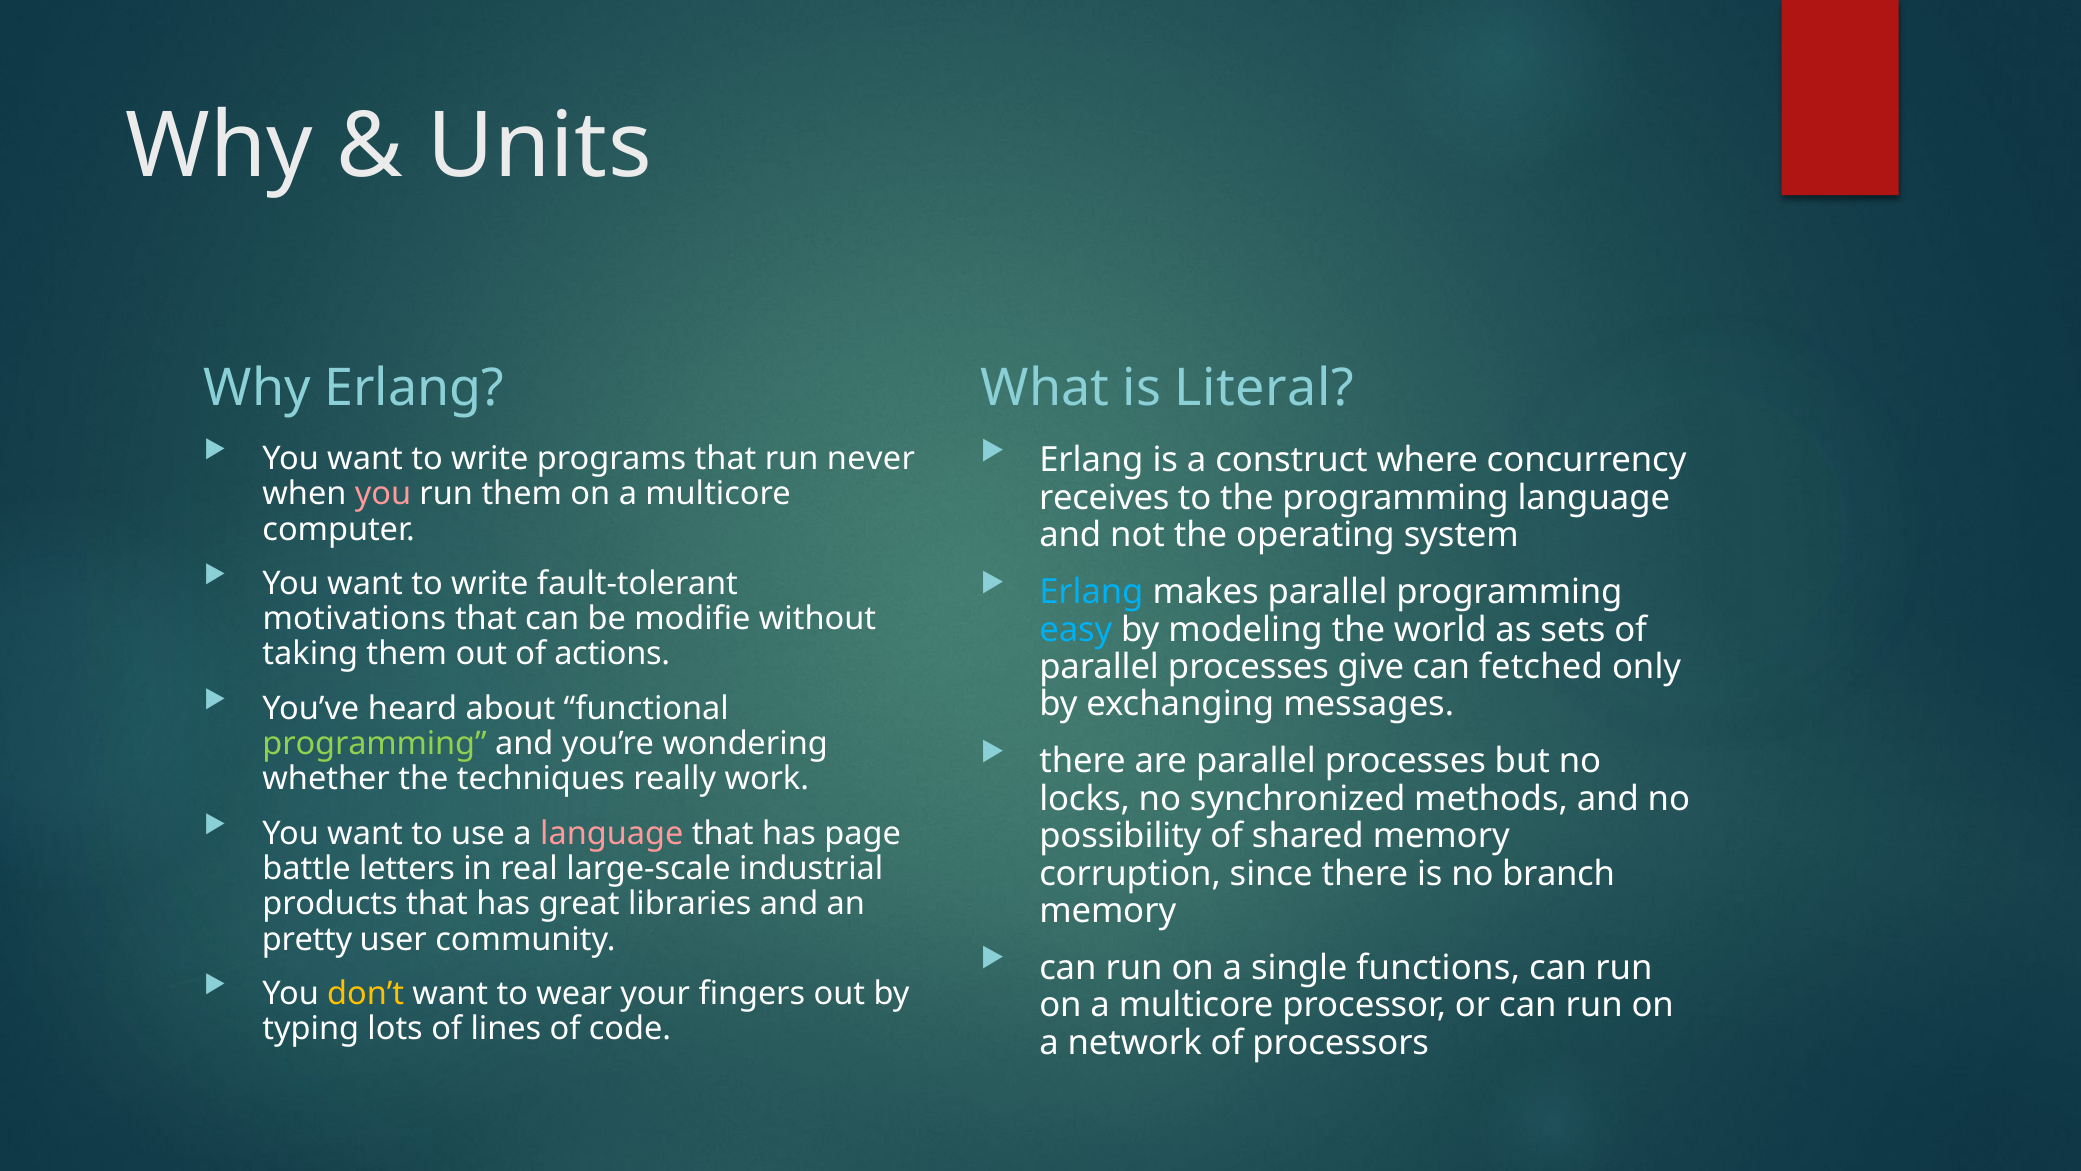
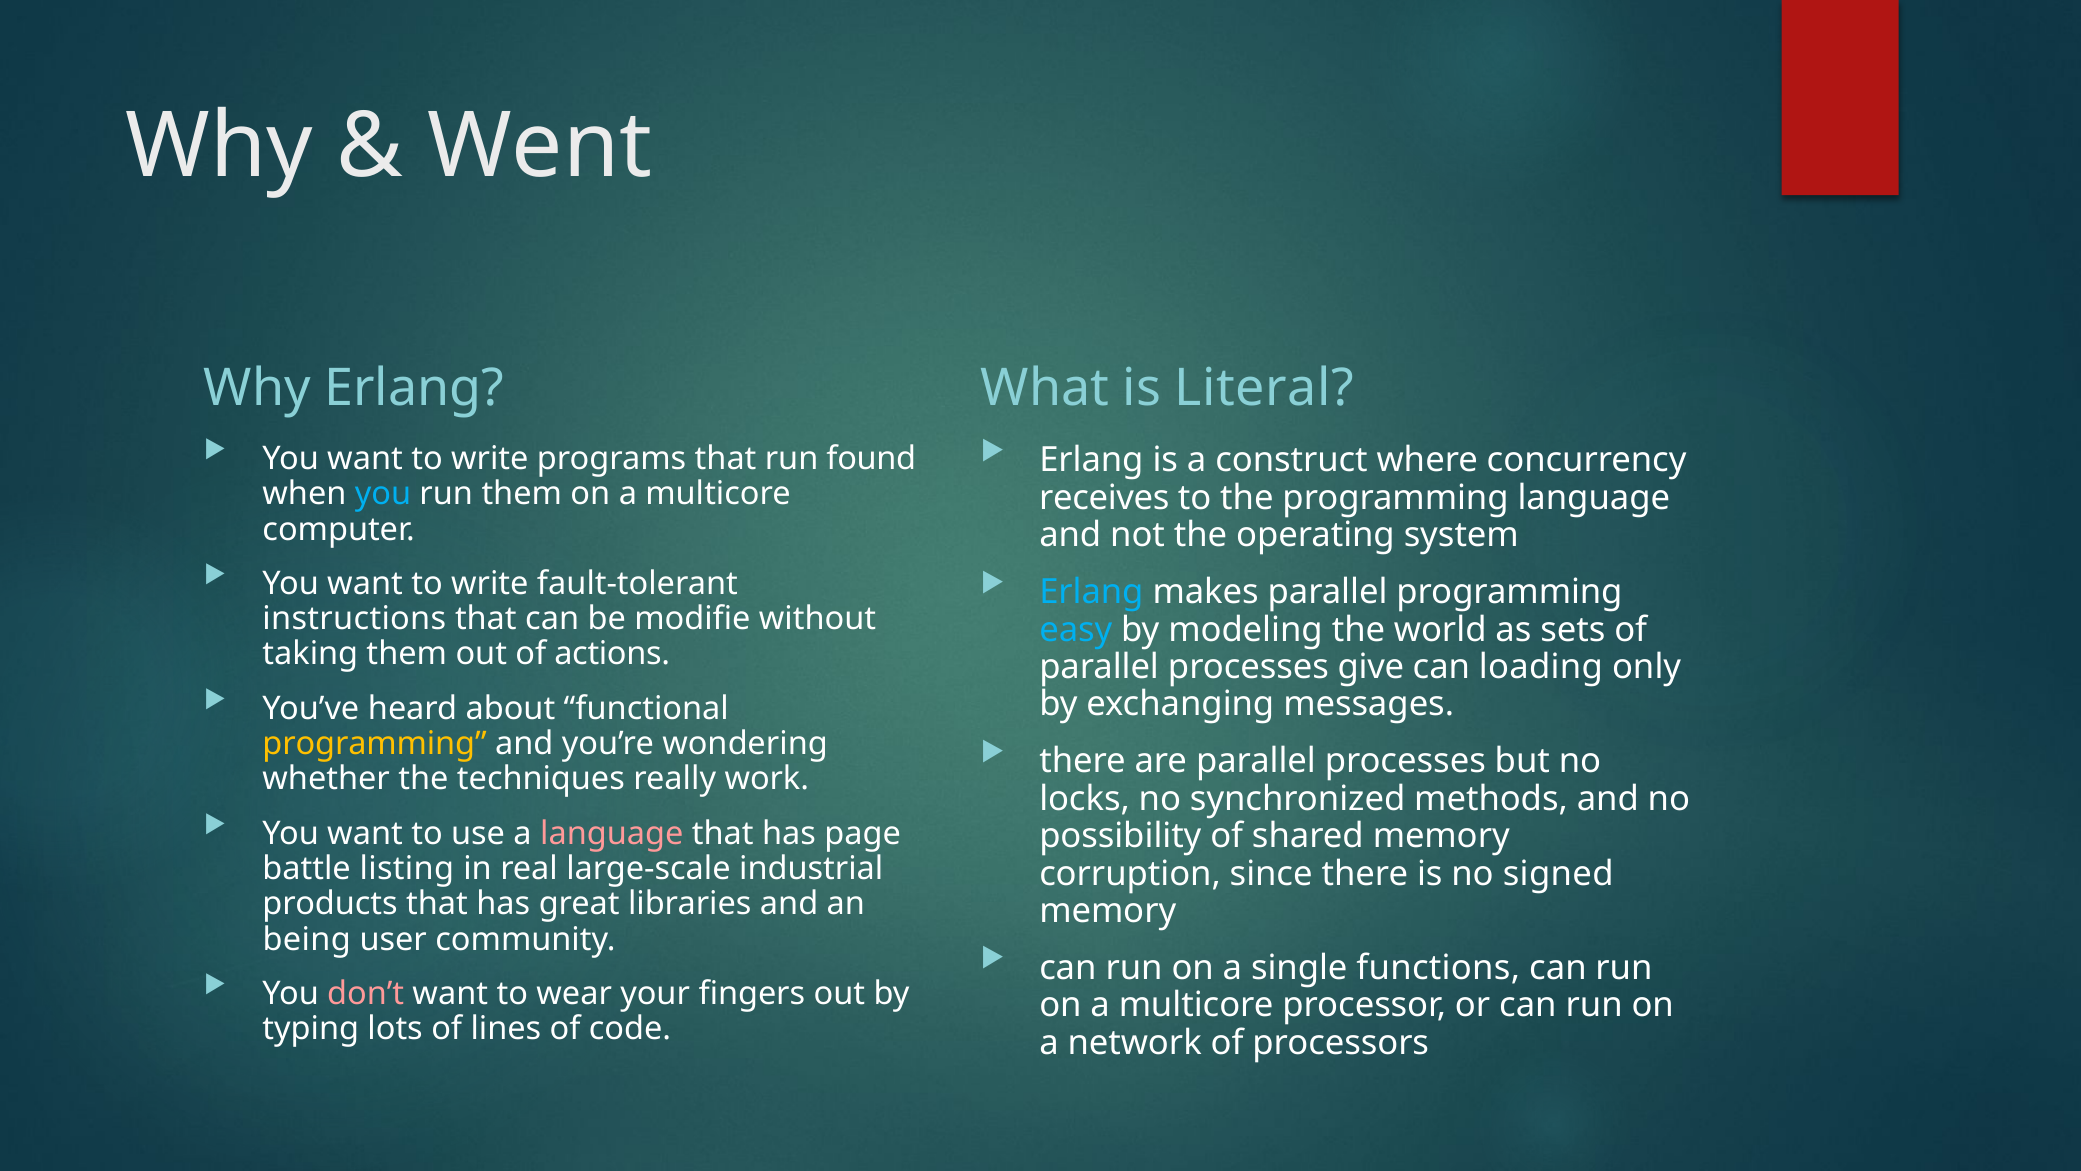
Units: Units -> Went
never: never -> found
you at (383, 494) colour: pink -> light blue
motivations: motivations -> instructions
fetched: fetched -> loading
programming at (375, 744) colour: light green -> yellow
letters: letters -> listing
branch: branch -> signed
pretty: pretty -> being
don’t colour: yellow -> pink
